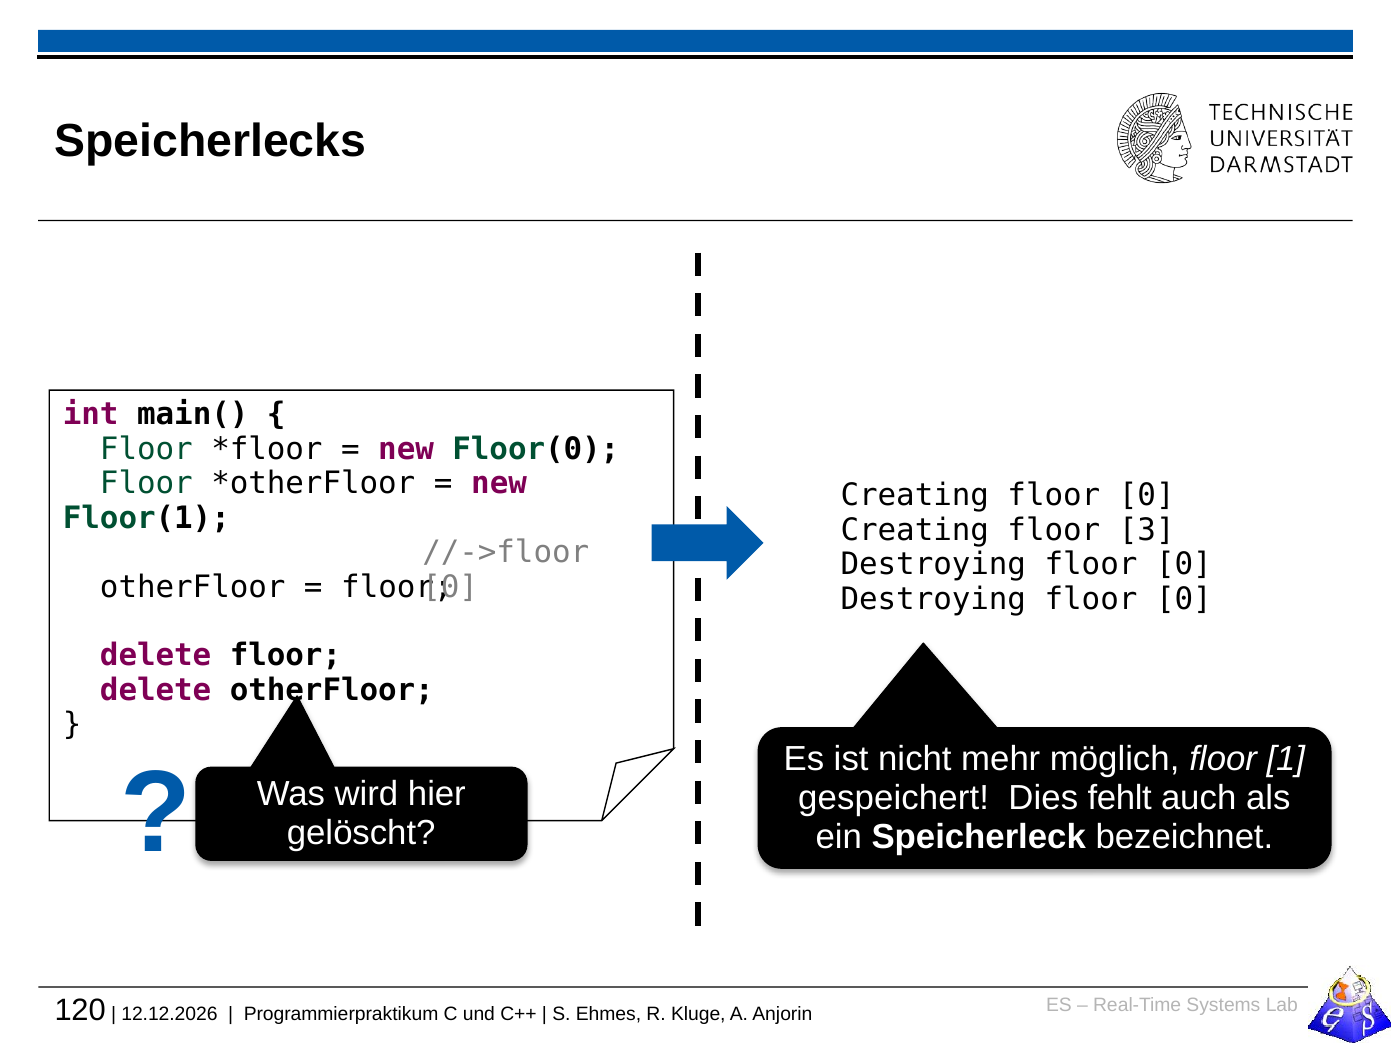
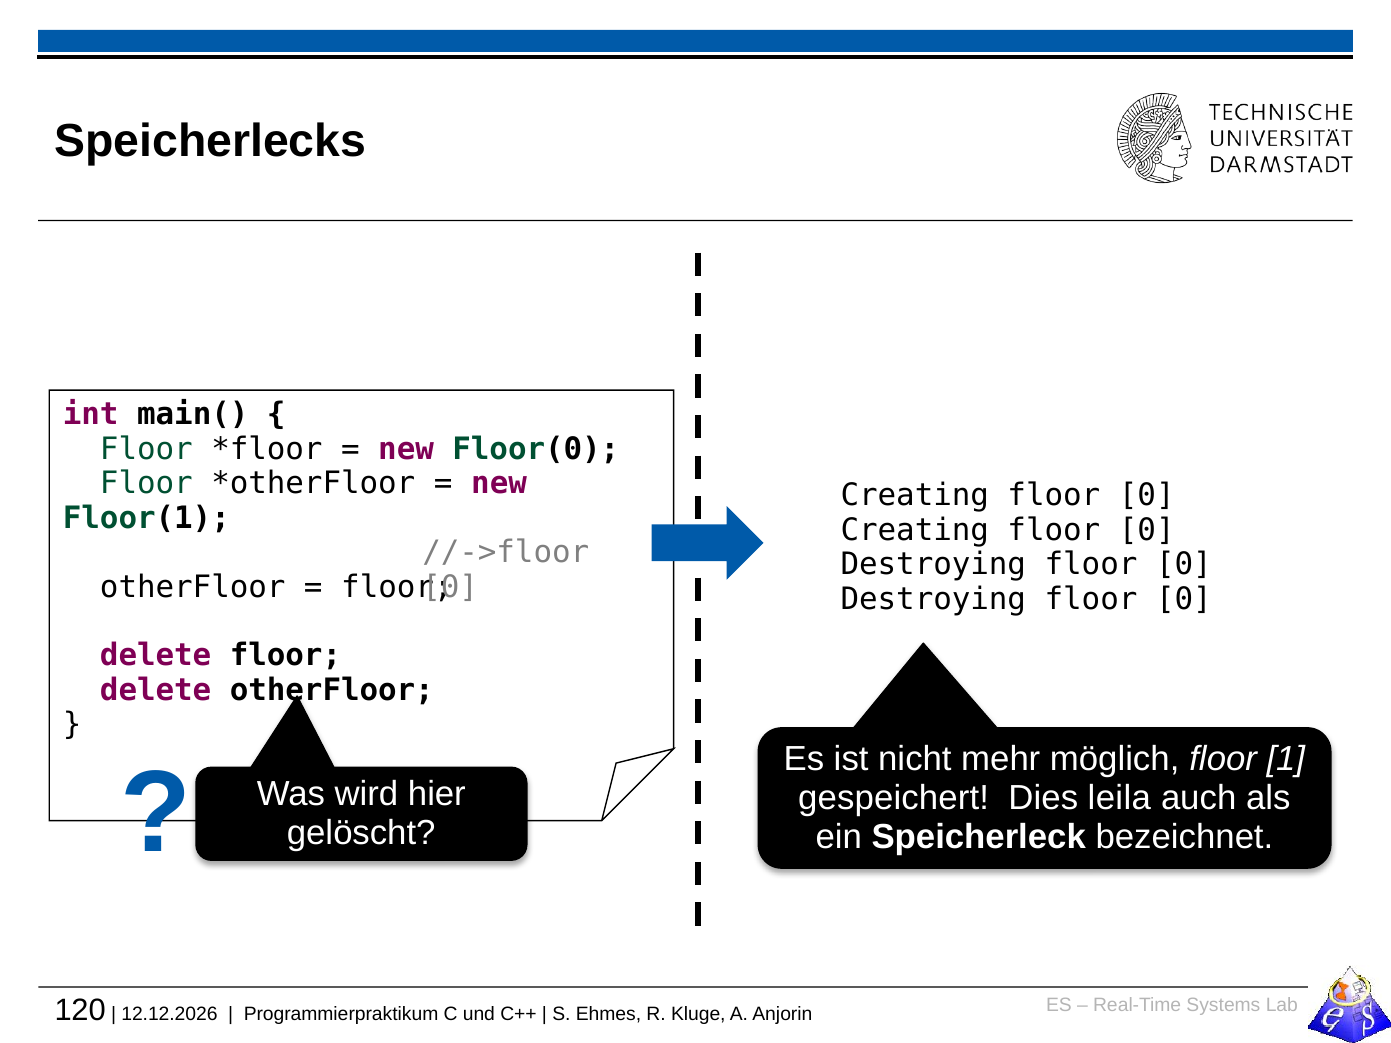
3 at (1147, 530): 3 -> 0
fehlt: fehlt -> leila
